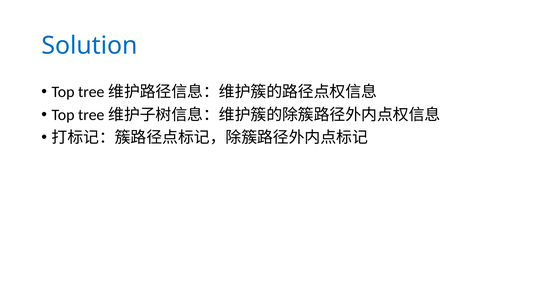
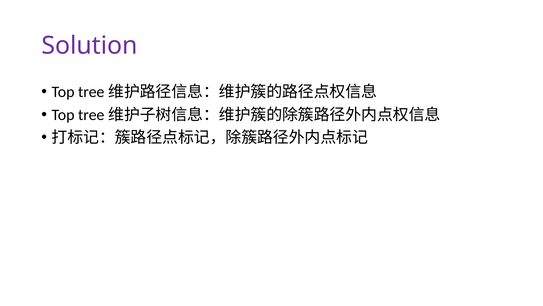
Solution colour: blue -> purple
